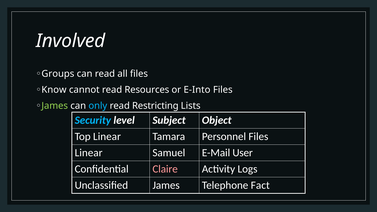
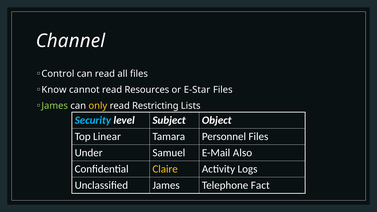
Involved: Involved -> Channel
Groups: Groups -> Control
E-Into: E-Into -> E-Star
only colour: light blue -> yellow
Linear at (89, 153): Linear -> Under
User: User -> Also
Claire colour: pink -> yellow
